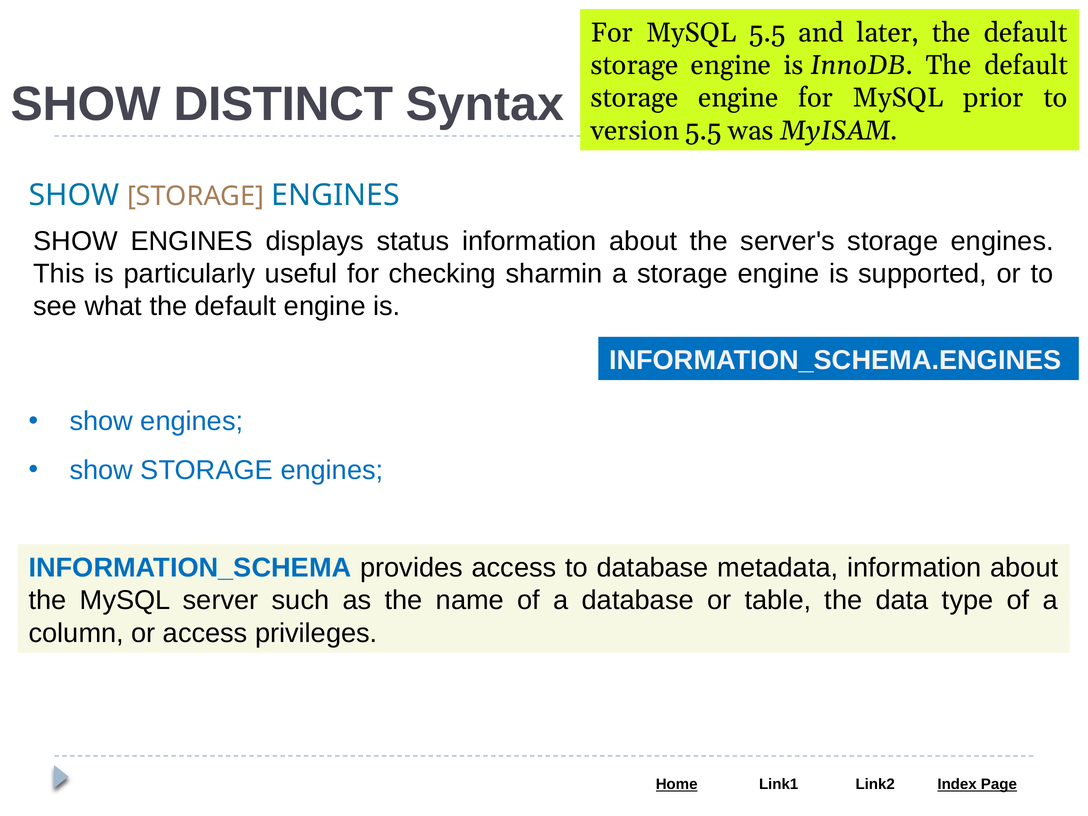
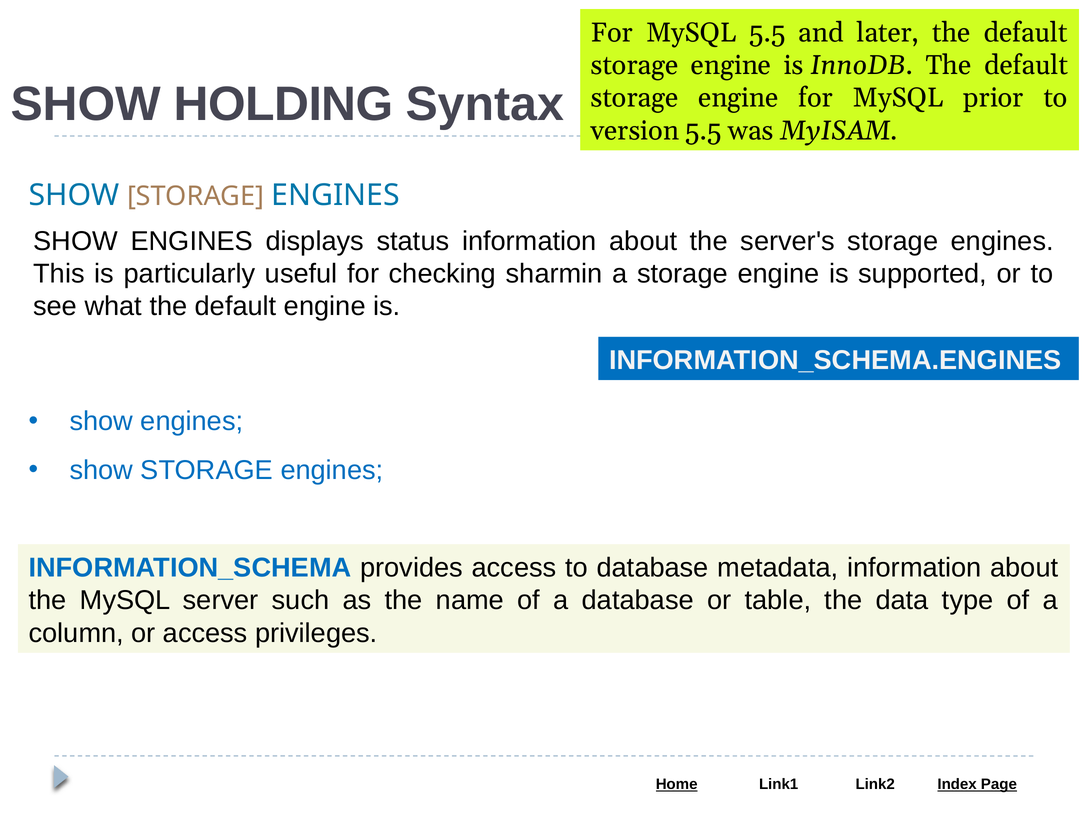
DISTINCT: DISTINCT -> HOLDING
